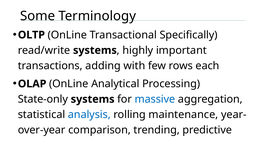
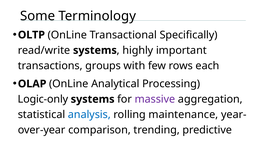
adding: adding -> groups
State-only: State-only -> Logic-only
massive colour: blue -> purple
